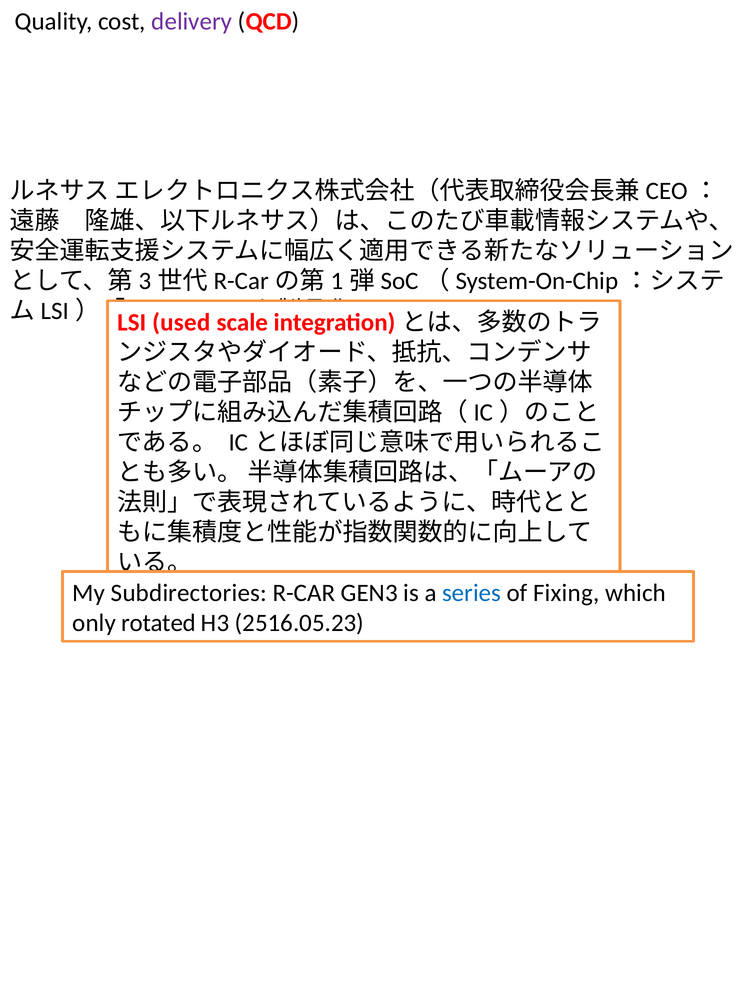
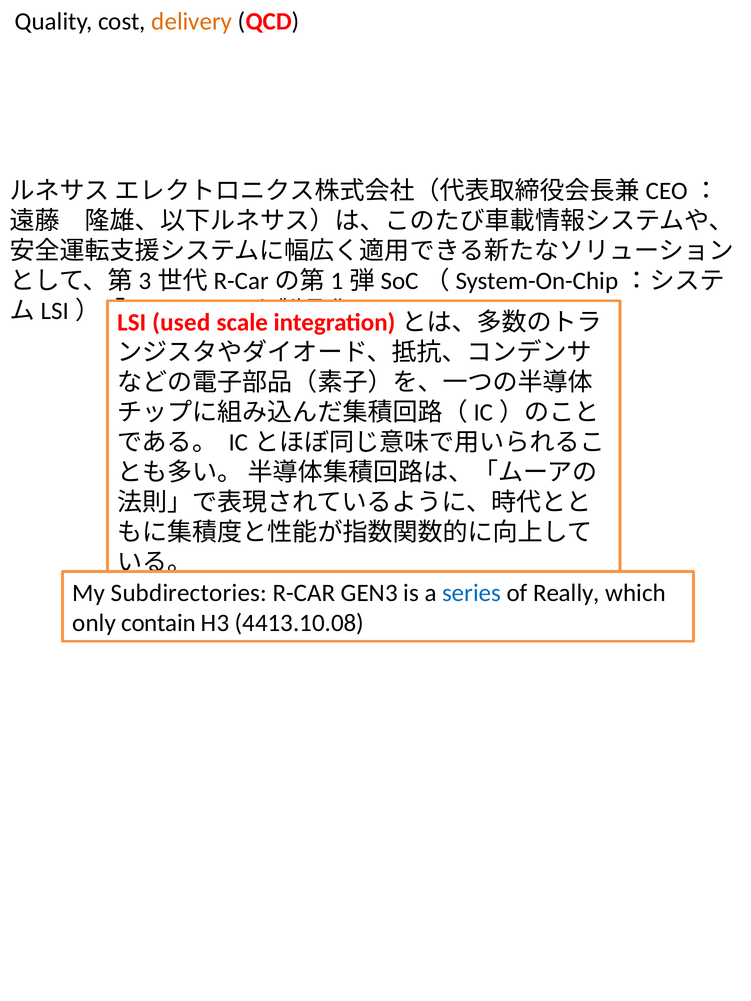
delivery colour: purple -> orange
Fixing: Fixing -> Really
rotated: rotated -> contain
2516.05.23: 2516.05.23 -> 4413.10.08
